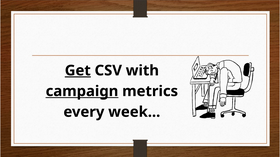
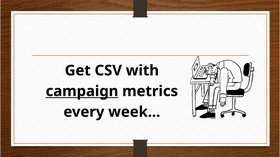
Get underline: present -> none
